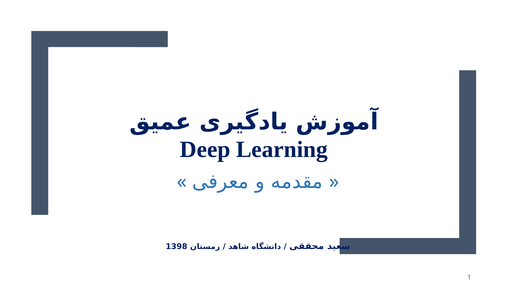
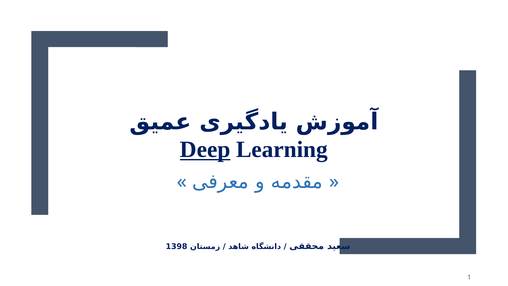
Deep underline: none -> present
